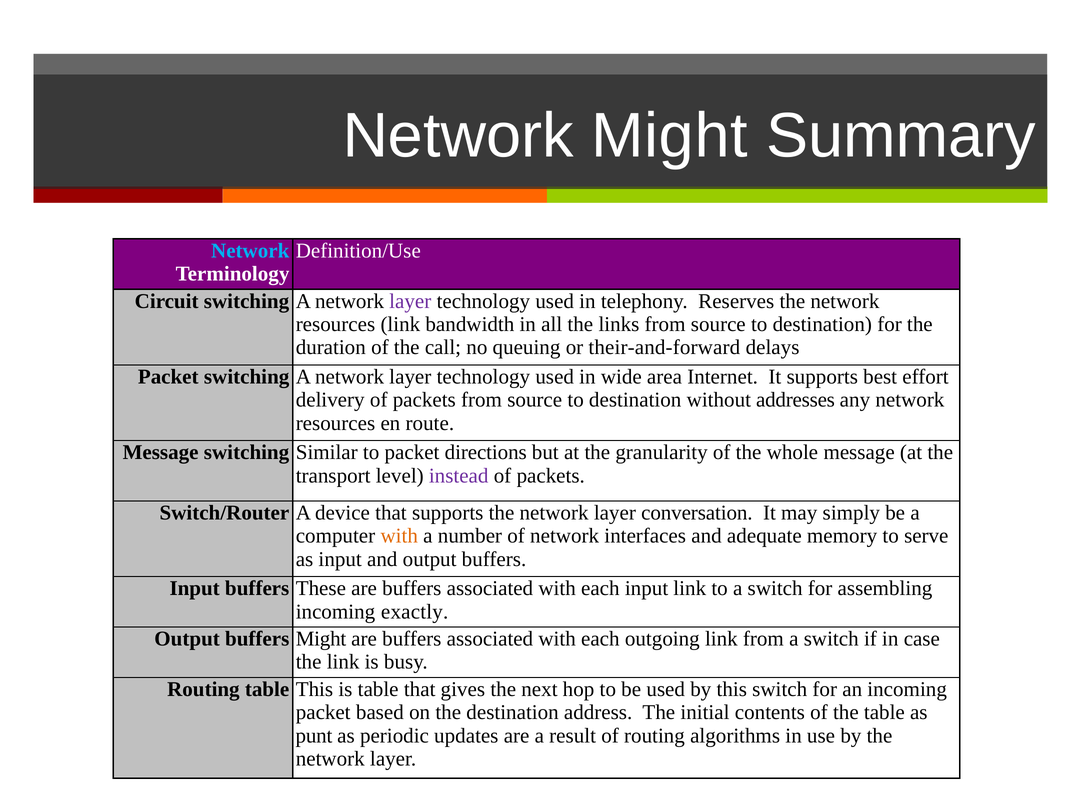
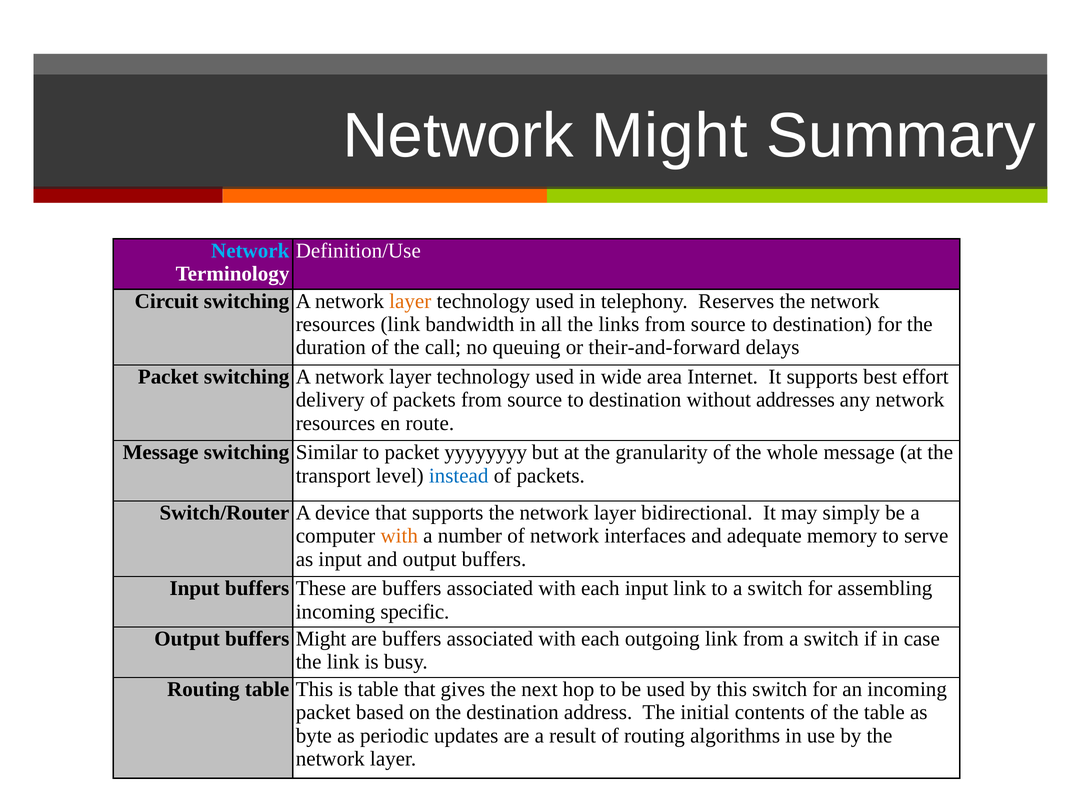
layer at (410, 301) colour: purple -> orange
directions: directions -> yyyyyyyy
instead colour: purple -> blue
conversation: conversation -> bidirectional
exactly: exactly -> specific
punt: punt -> byte
